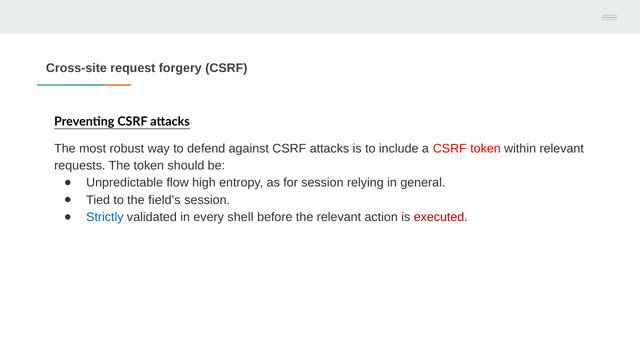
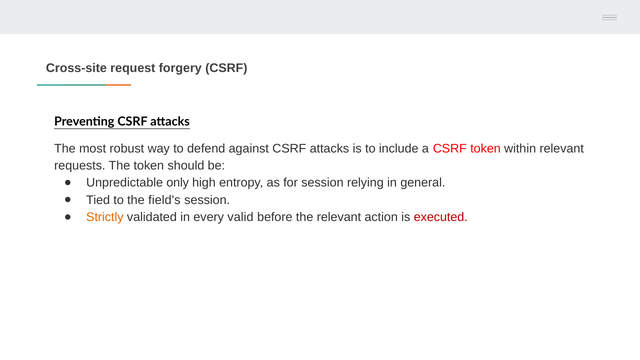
flow: flow -> only
Strictly colour: blue -> orange
shell: shell -> valid
